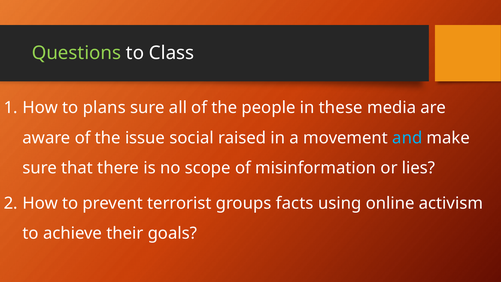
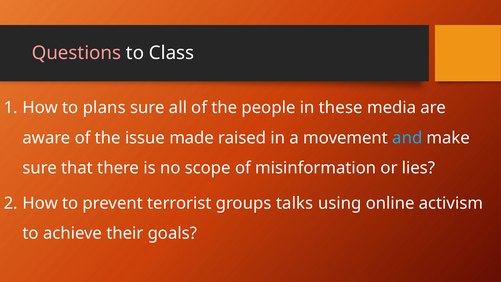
Questions colour: light green -> pink
social: social -> made
facts: facts -> talks
